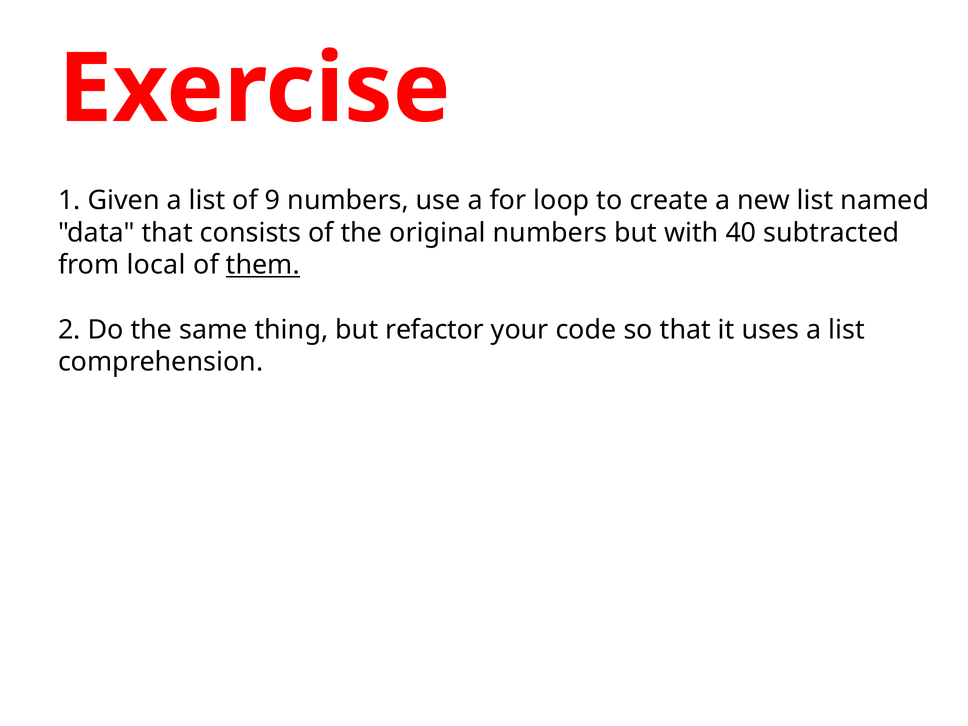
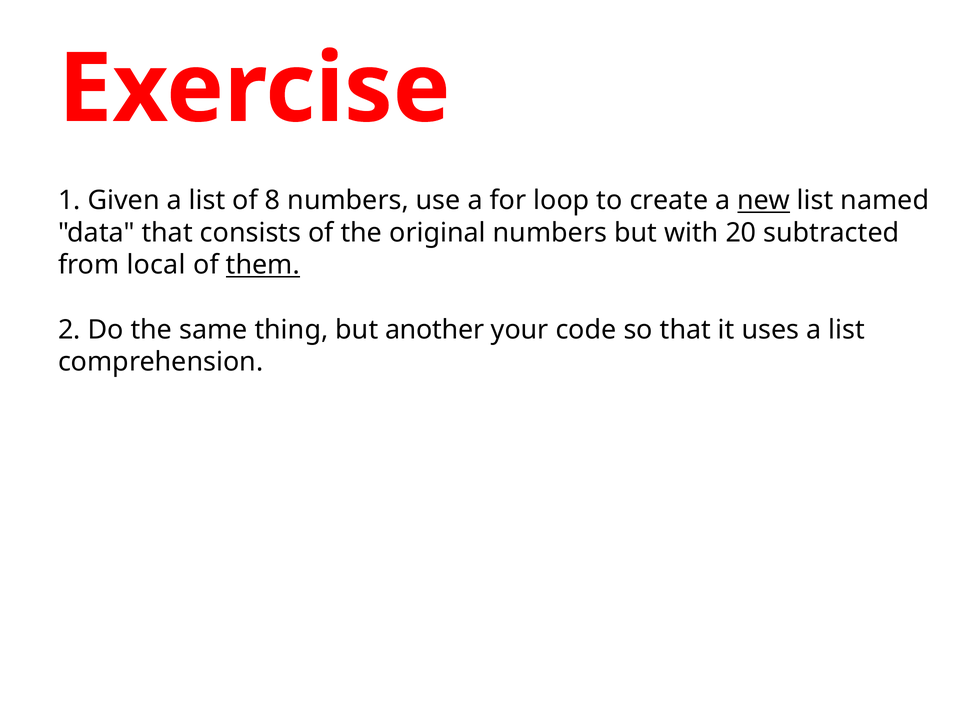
9: 9 -> 8
new underline: none -> present
40: 40 -> 20
refactor: refactor -> another
